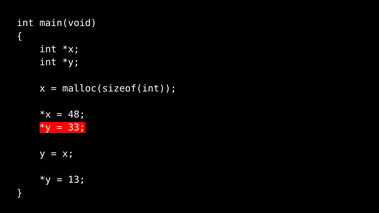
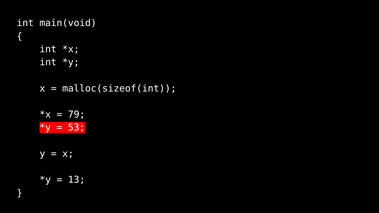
48: 48 -> 79
33: 33 -> 53
